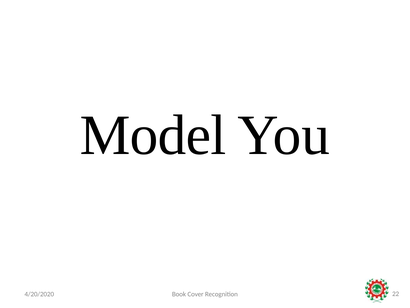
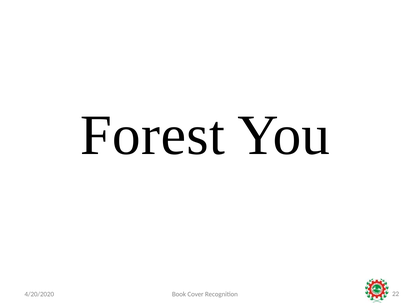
Model: Model -> Forest
